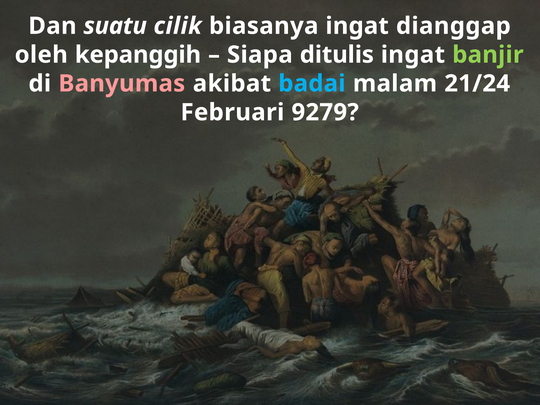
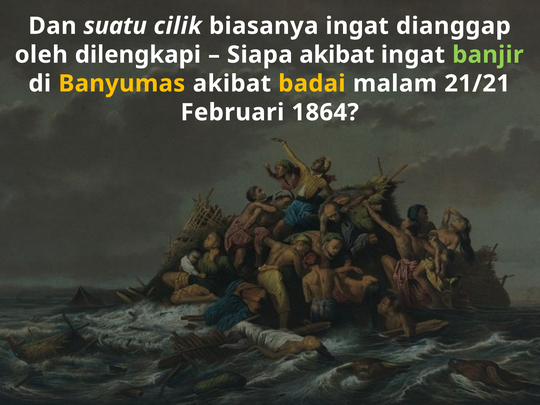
kepanggih: kepanggih -> dilengkapi
Siapa ditulis: ditulis -> akibat
Banyumas colour: pink -> yellow
badai colour: light blue -> yellow
21/24: 21/24 -> 21/21
9279: 9279 -> 1864
